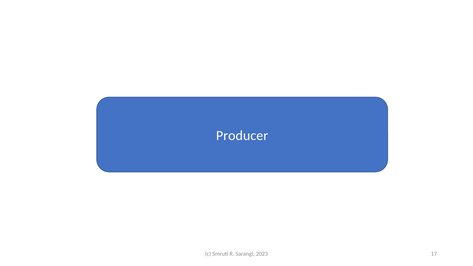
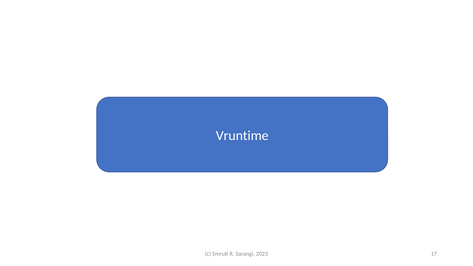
Producer: Producer -> Vruntime
